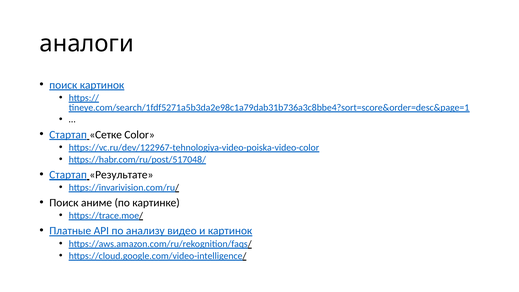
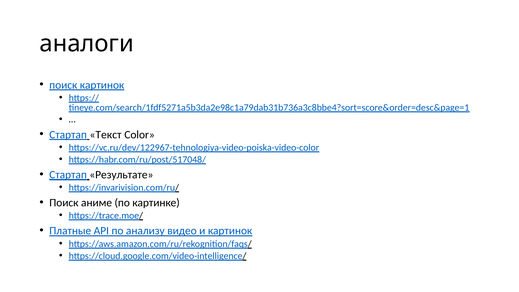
Сетке: Сетке -> Текст
